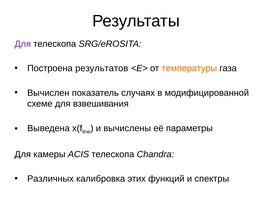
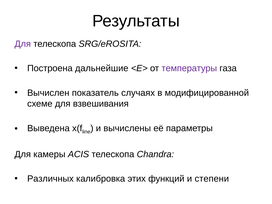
результатов: результатов -> дальнейшие
температуры colour: orange -> purple
спектры: спектры -> степени
